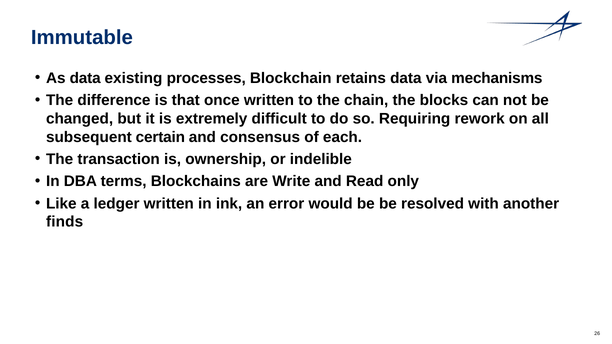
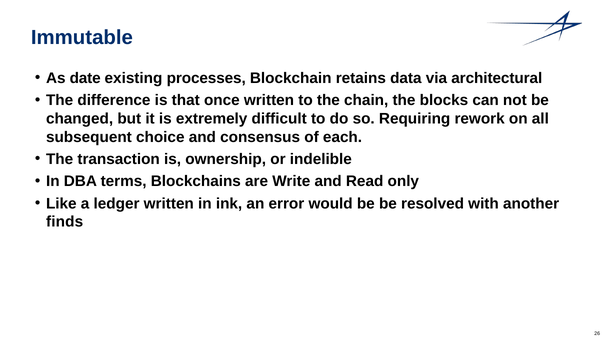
As data: data -> date
mechanisms: mechanisms -> architectural
certain: certain -> choice
